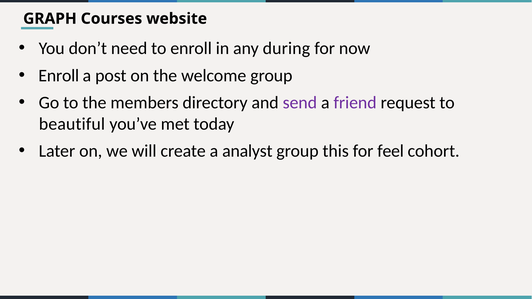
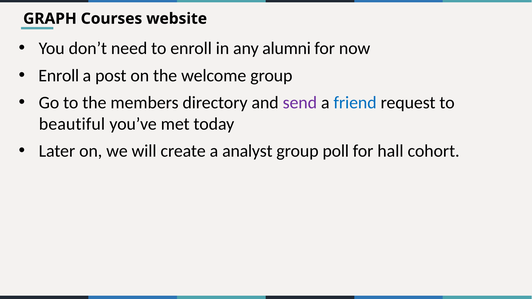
during: during -> alumni
friend colour: purple -> blue
this: this -> poll
feel: feel -> hall
